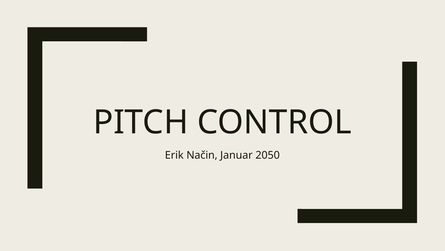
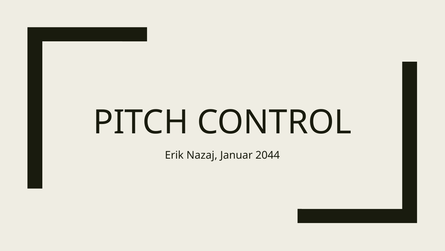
Način: Način -> Nazaj
2050: 2050 -> 2044
